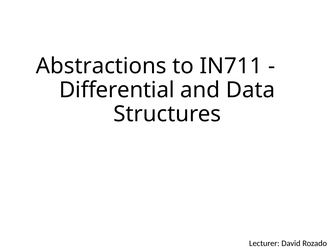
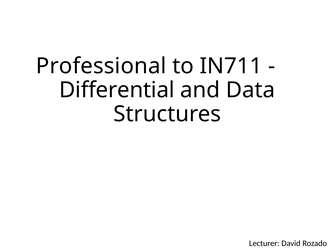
Abstractions: Abstractions -> Professional
